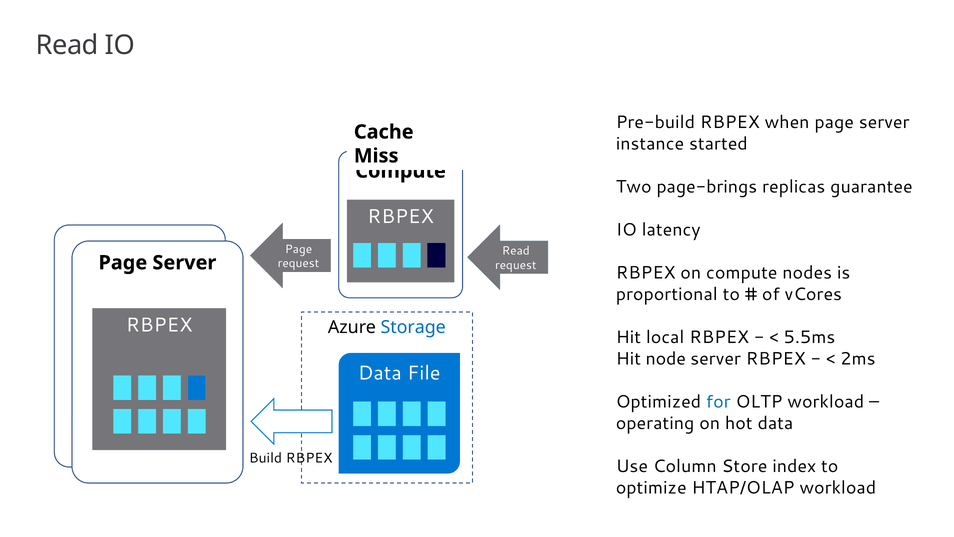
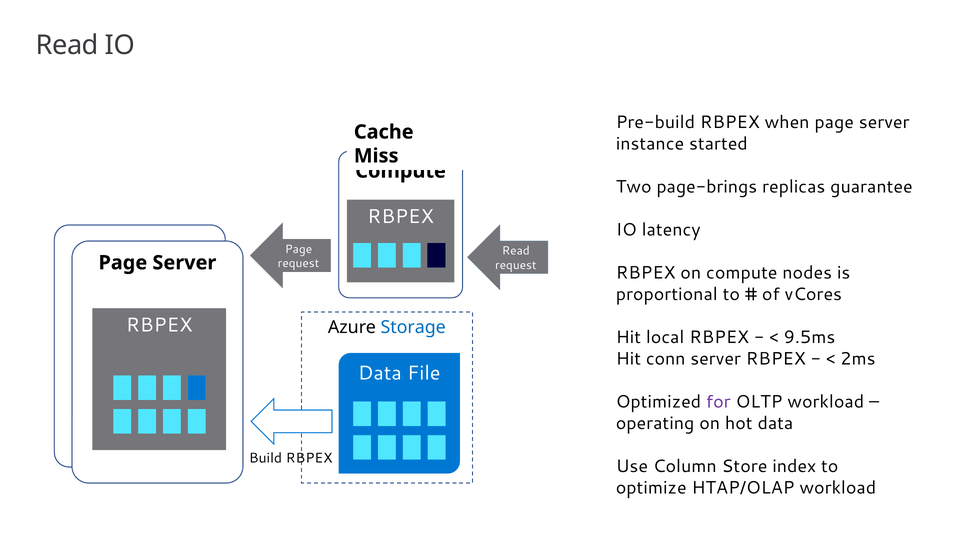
5.5ms: 5.5ms -> 9.5ms
node: node -> conn
for colour: blue -> purple
